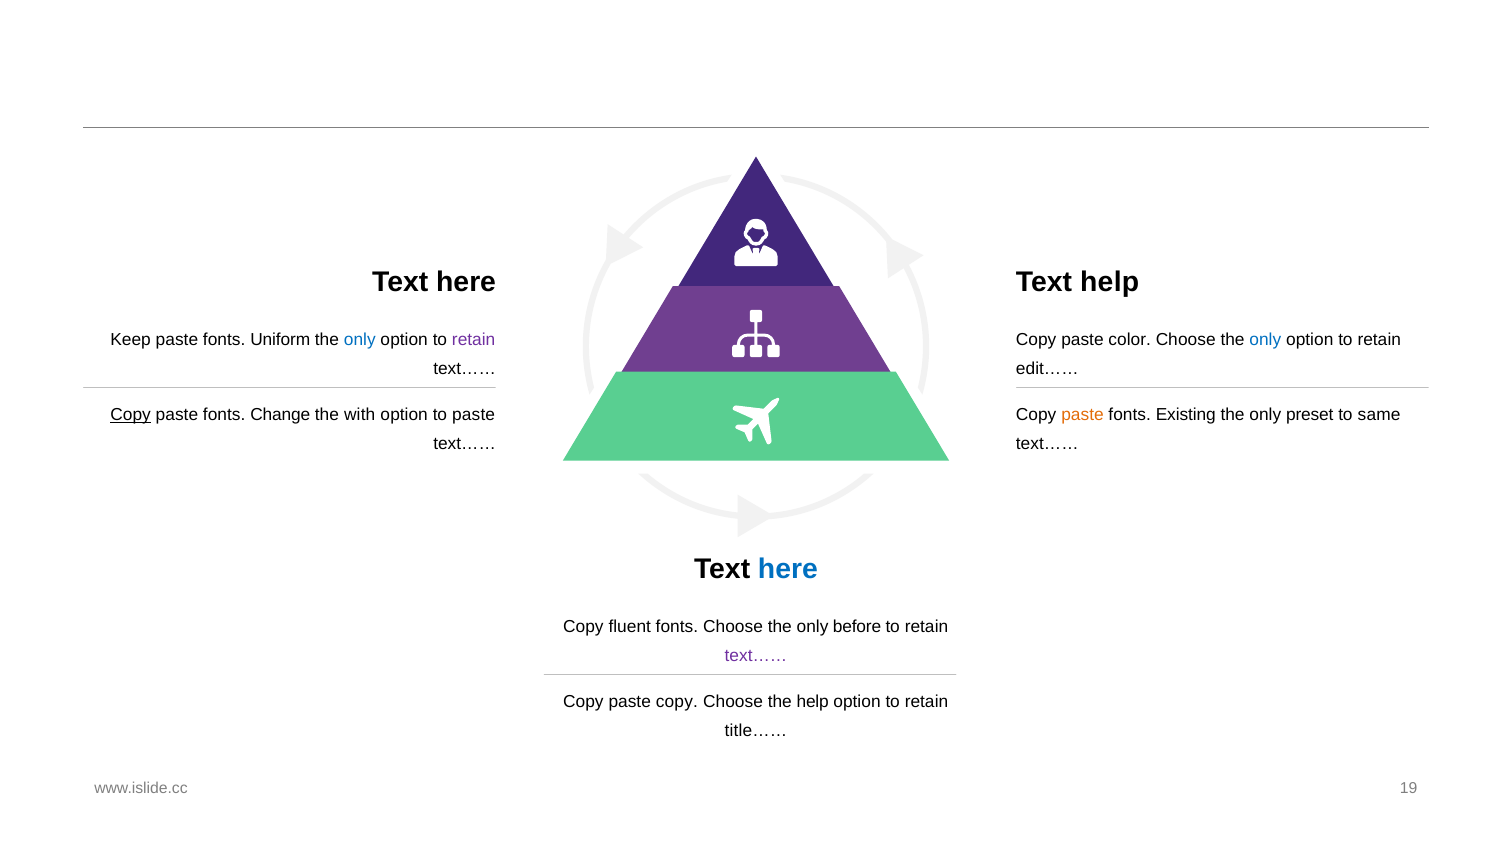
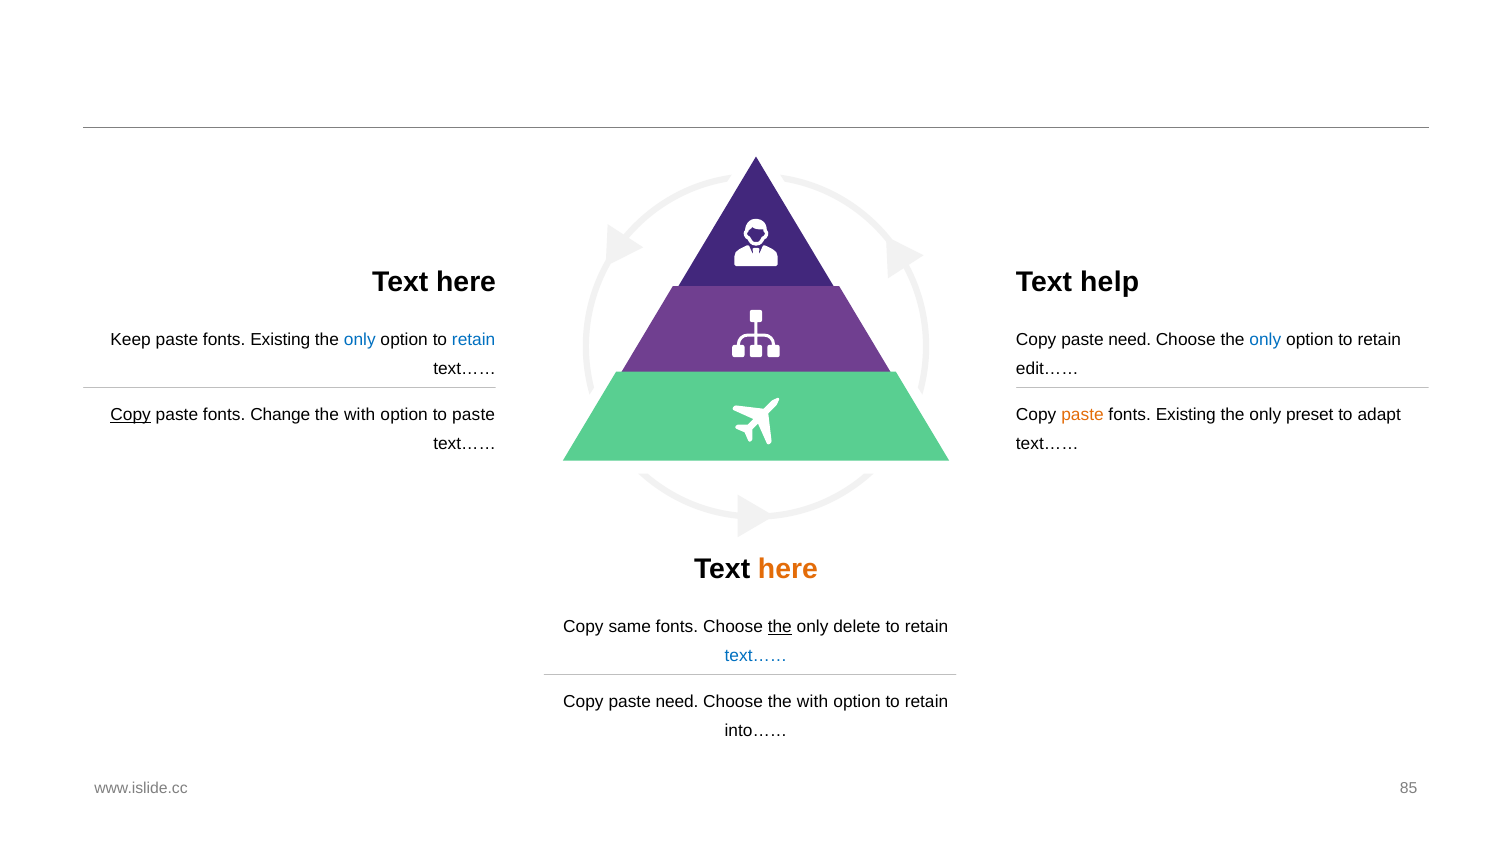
Uniform at (280, 340): Uniform -> Existing
retain at (474, 340) colour: purple -> blue
color at (1130, 340): color -> need
same: same -> adapt
here at (788, 569) colour: blue -> orange
fluent: fluent -> same
the at (780, 627) underline: none -> present
before: before -> delete
text…… at (756, 656) colour: purple -> blue
copy at (677, 701): copy -> need
Choose the help: help -> with
title……: title…… -> into……
19: 19 -> 85
